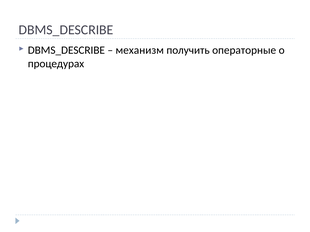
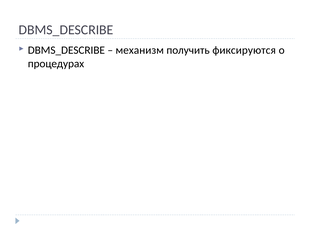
операторные: операторные -> фиксируются
